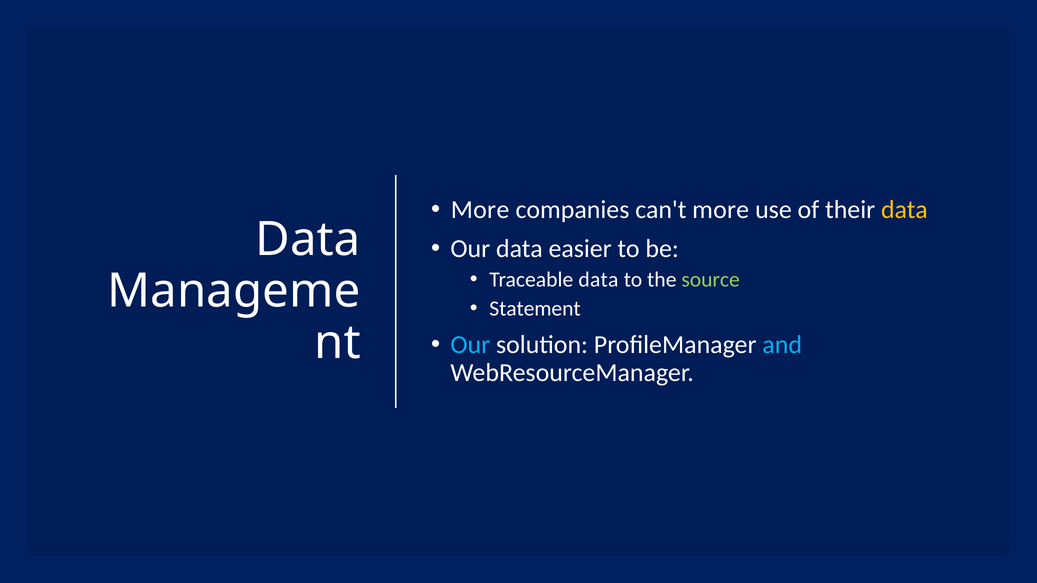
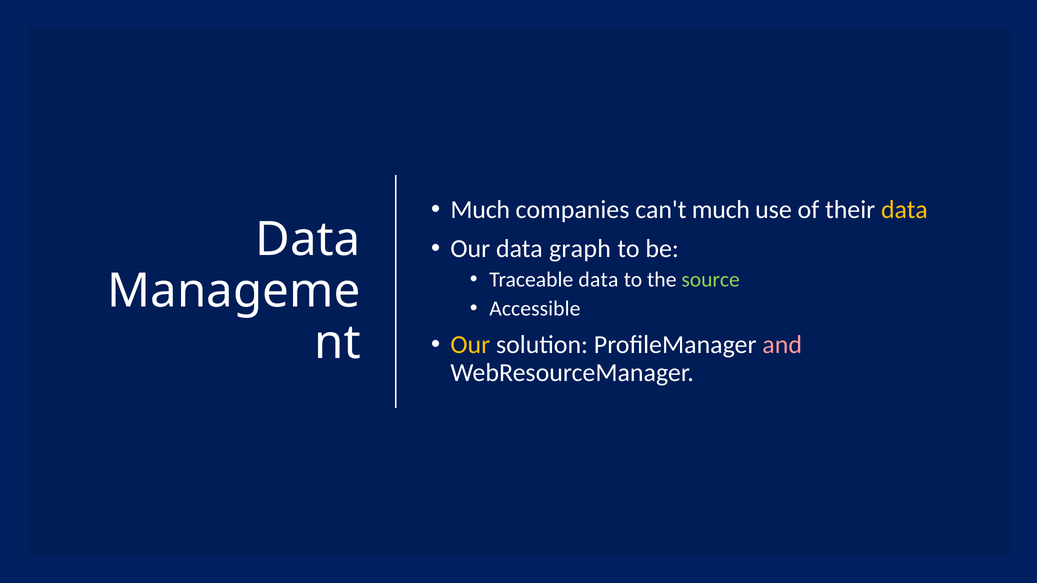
More at (480, 210): More -> Much
can't more: more -> much
easier: easier -> graph
Statement: Statement -> Accessible
Our at (470, 345) colour: light blue -> yellow
and colour: light blue -> pink
